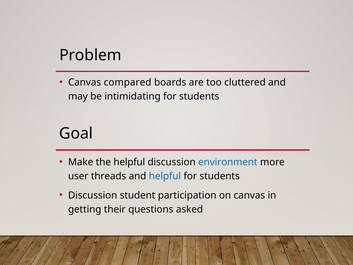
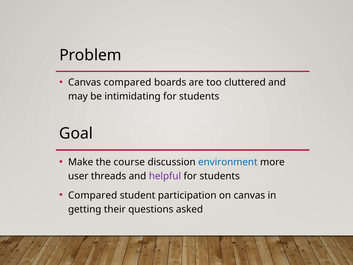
the helpful: helpful -> course
helpful at (165, 176) colour: blue -> purple
Discussion at (93, 195): Discussion -> Compared
